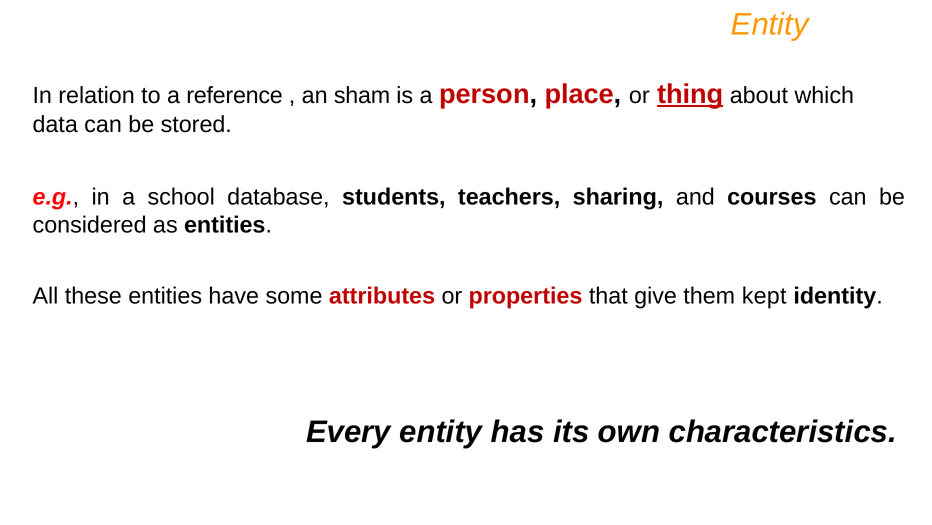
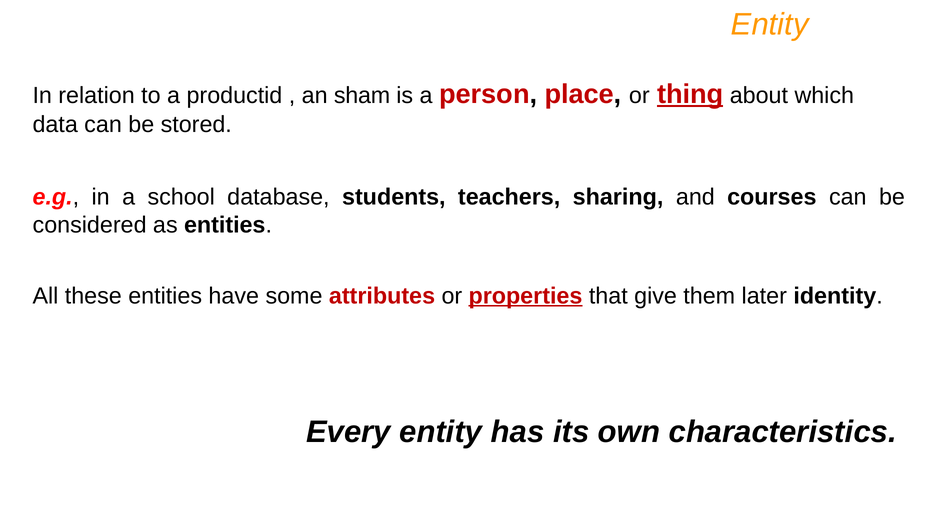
reference: reference -> productid
properties underline: none -> present
kept: kept -> later
